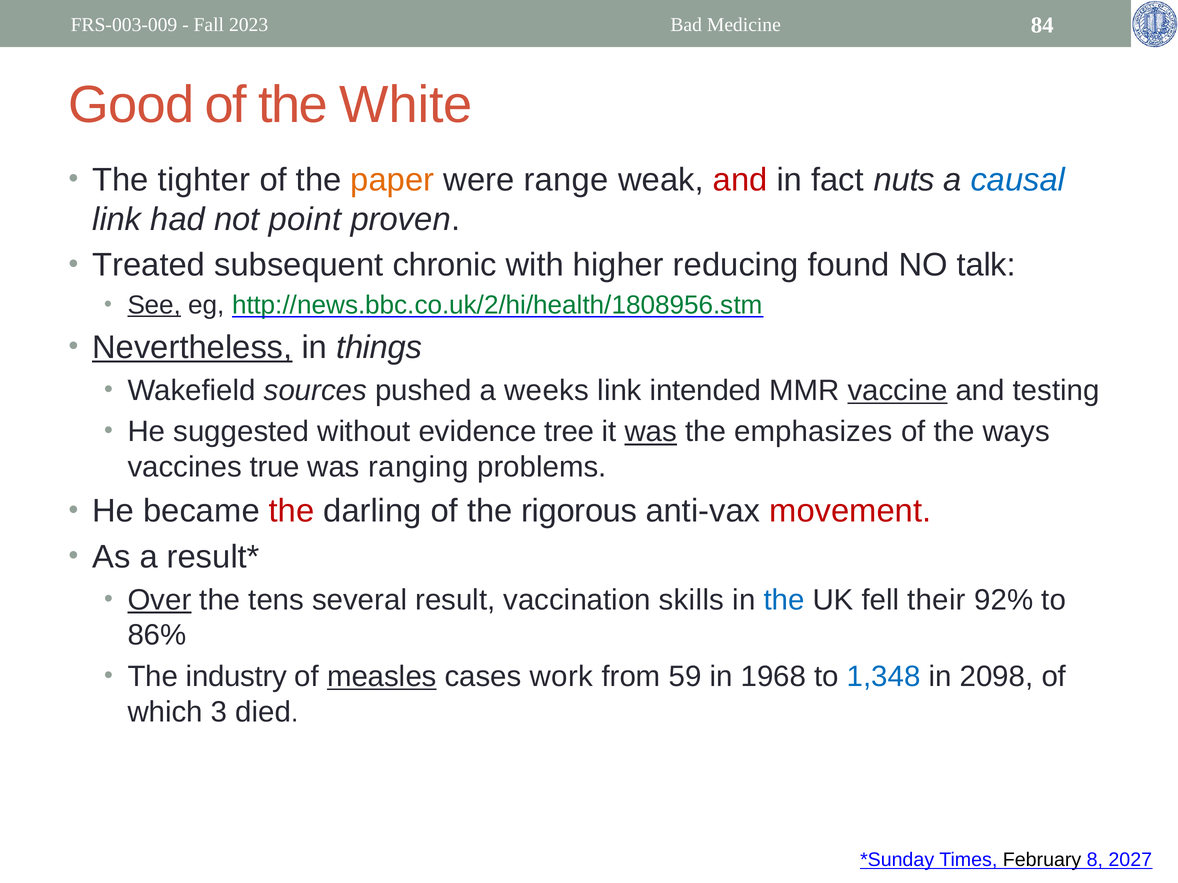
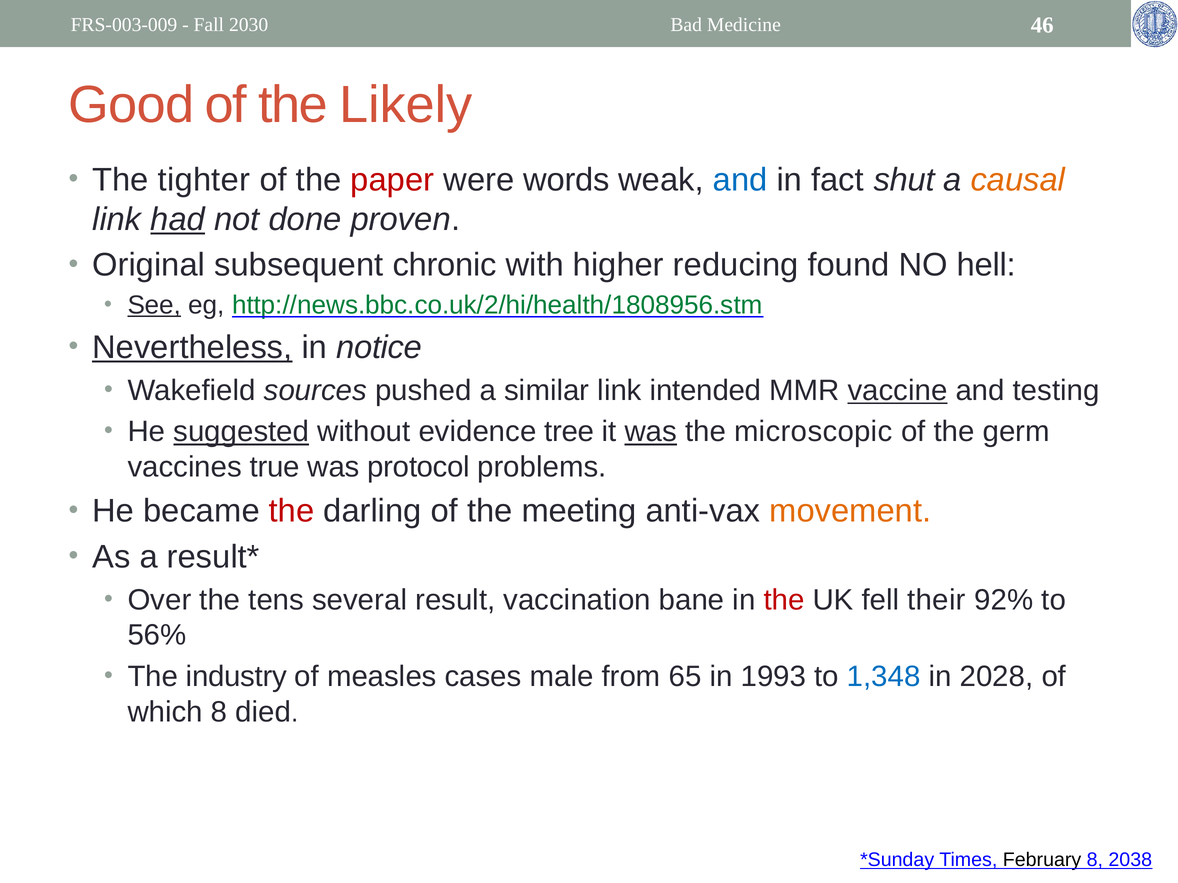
2023: 2023 -> 2030
84: 84 -> 46
White: White -> Likely
paper colour: orange -> red
range: range -> words
and at (740, 180) colour: red -> blue
nuts: nuts -> shut
causal colour: blue -> orange
had underline: none -> present
point: point -> done
Treated: Treated -> Original
talk: talk -> hell
things: things -> notice
weeks: weeks -> similar
suggested underline: none -> present
emphasizes: emphasizes -> microscopic
ways: ways -> germ
ranging: ranging -> protocol
rigorous: rigorous -> meeting
movement colour: red -> orange
Over underline: present -> none
skills: skills -> bane
the at (784, 600) colour: blue -> red
86%: 86% -> 56%
measles underline: present -> none
work: work -> male
59: 59 -> 65
1968: 1968 -> 1993
2098: 2098 -> 2028
which 3: 3 -> 8
2027: 2027 -> 2038
